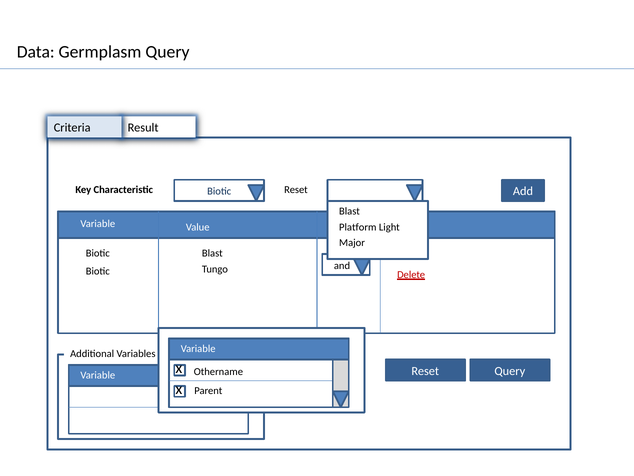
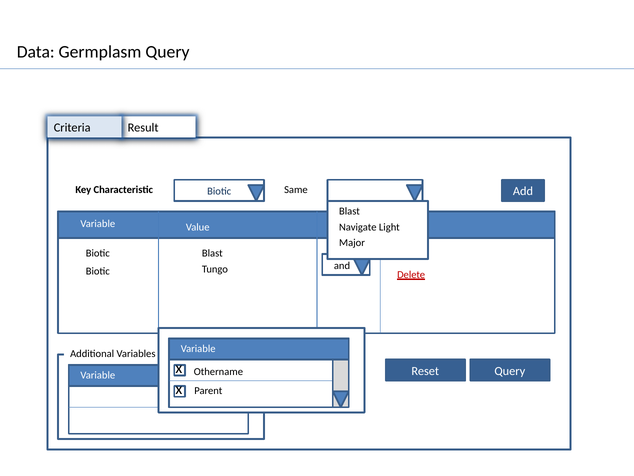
Biotic Reset: Reset -> Same
Platform: Platform -> Navigate
